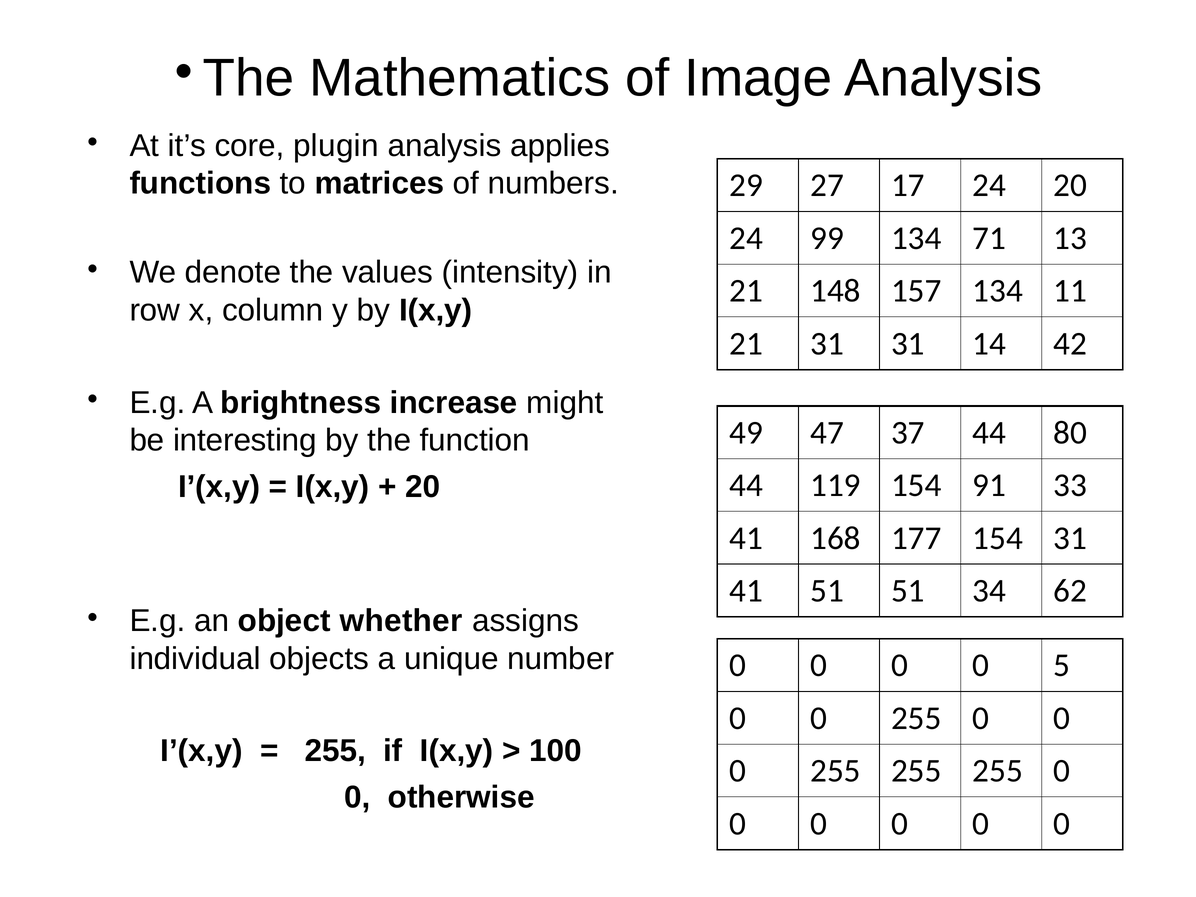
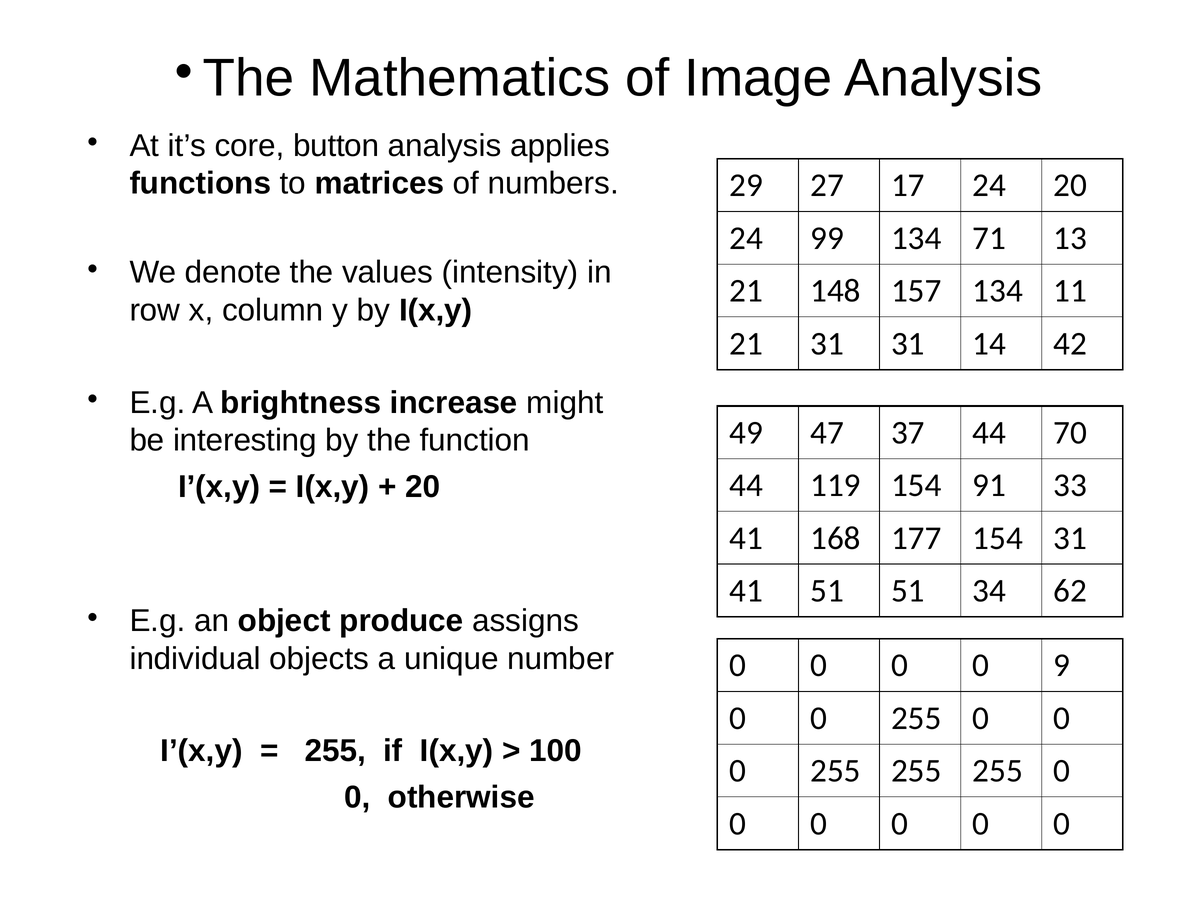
plugin: plugin -> button
80: 80 -> 70
whether: whether -> produce
5: 5 -> 9
